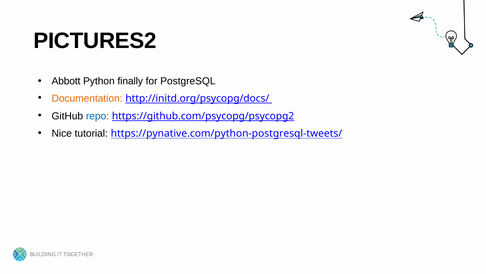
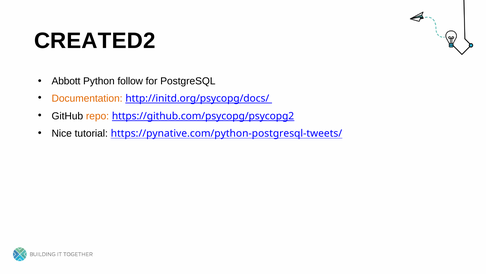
PICTURES2: PICTURES2 -> CREATED2
finally: finally -> follow
repo colour: blue -> orange
